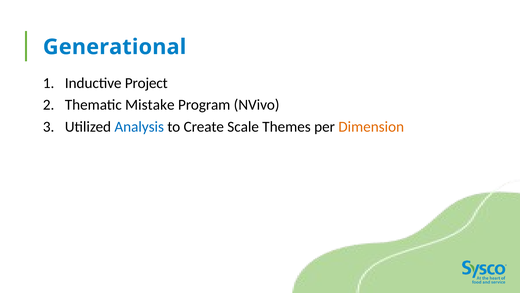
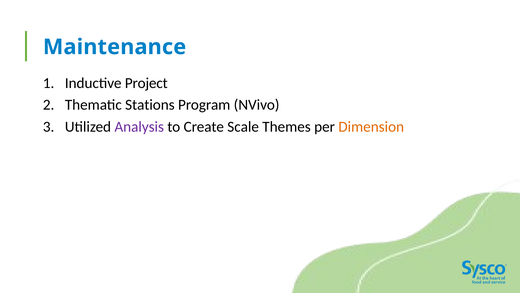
Generational: Generational -> Maintenance
Mistake: Mistake -> Stations
Analysis colour: blue -> purple
